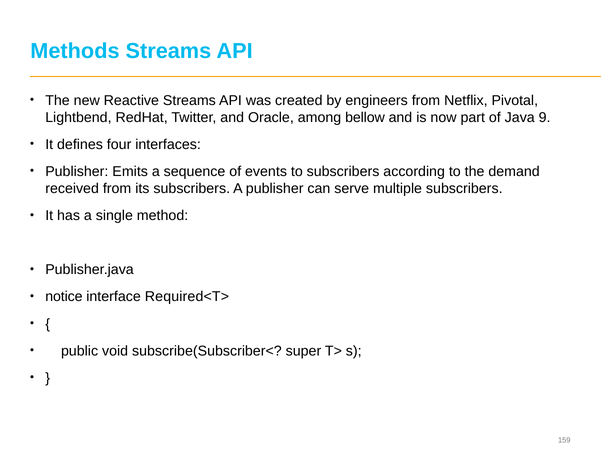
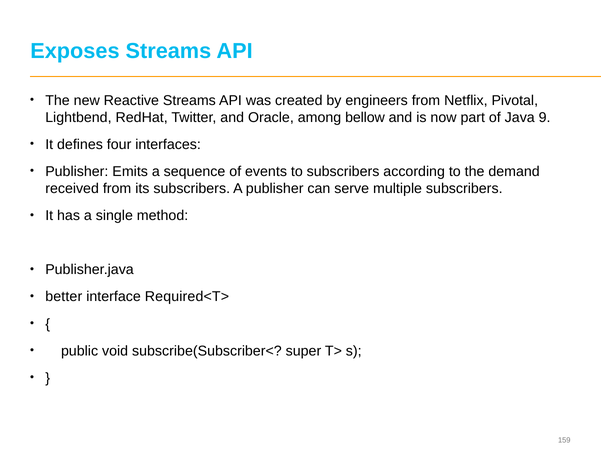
Methods: Methods -> Exposes
notice: notice -> better
